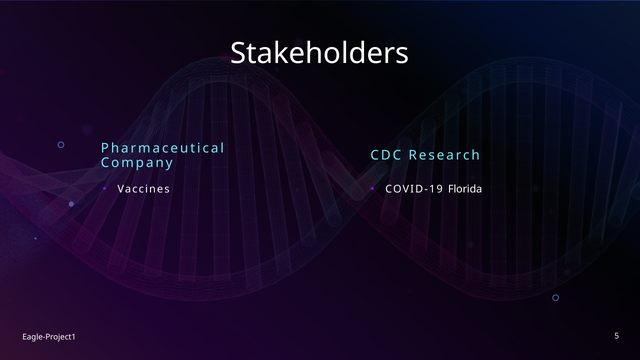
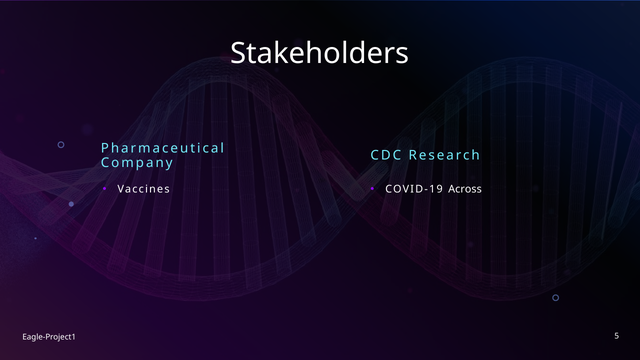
Florida: Florida -> Across
